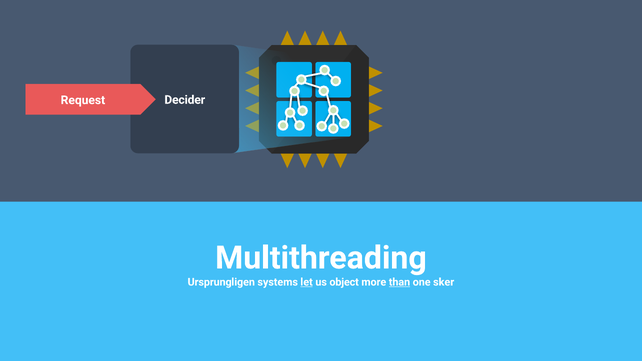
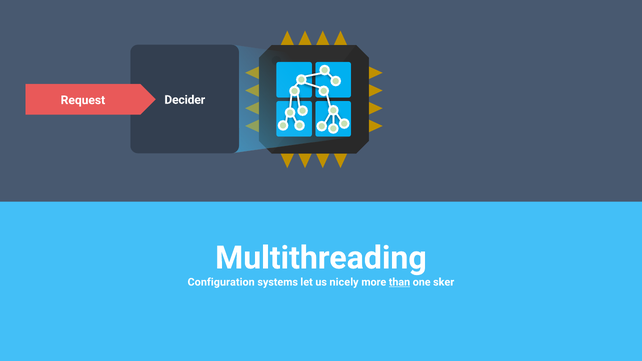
Ursprungligen: Ursprungligen -> Configuration
let underline: present -> none
object: object -> nicely
